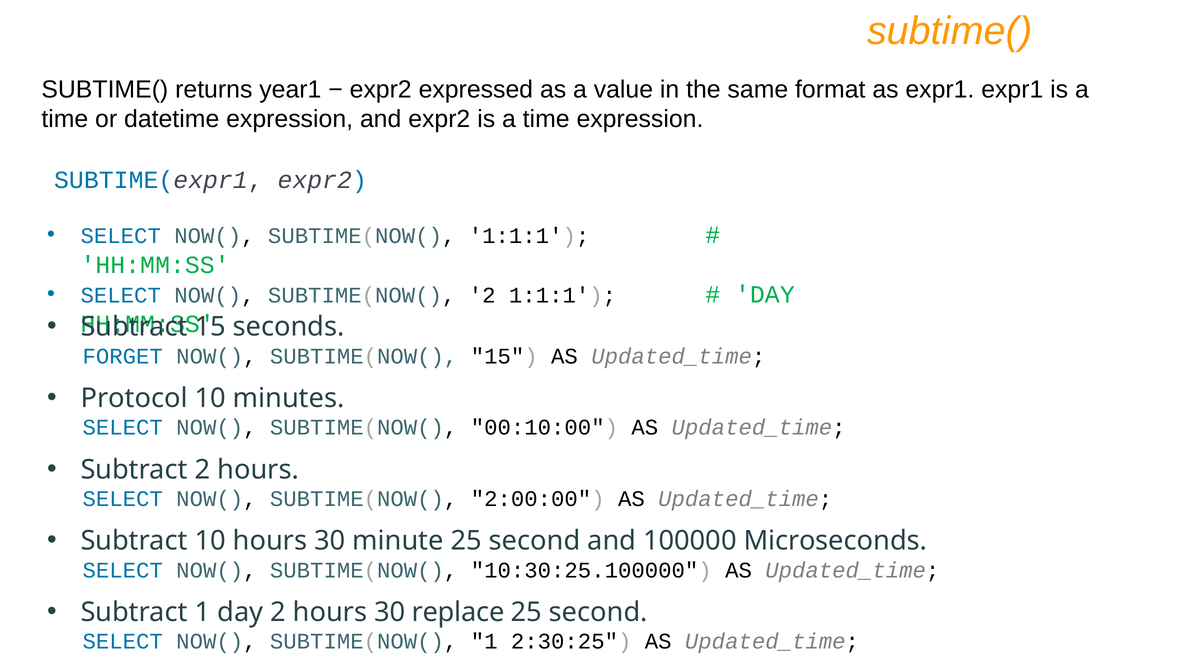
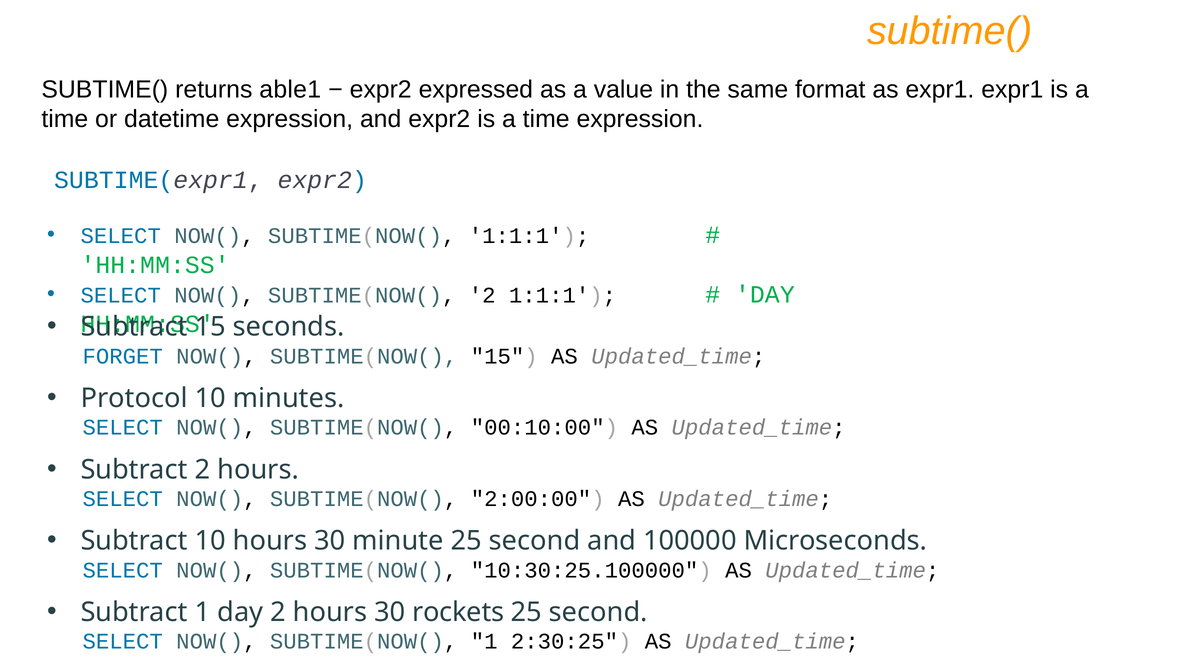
year1: year1 -> able1
replace: replace -> rockets
